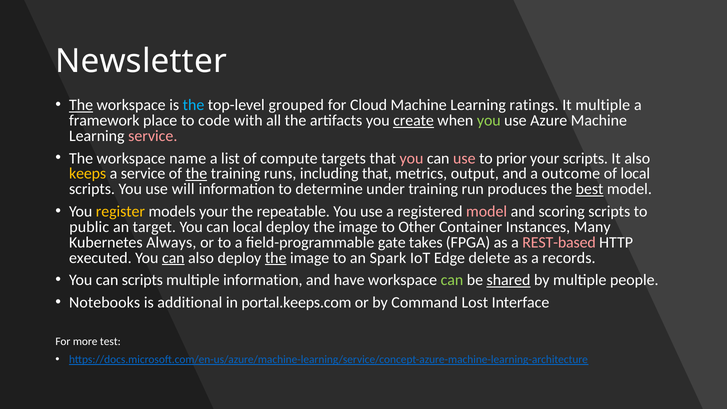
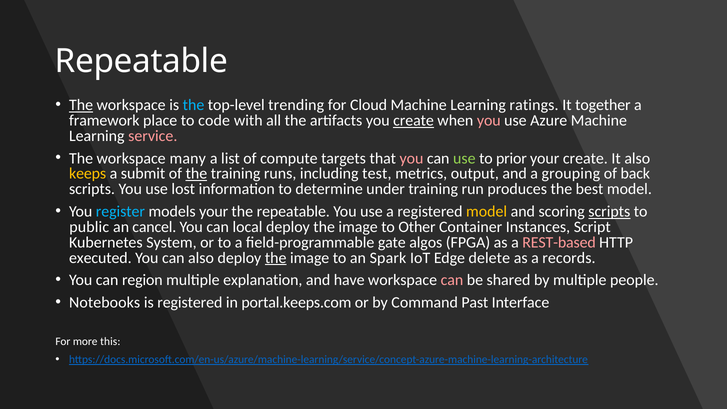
Newsletter at (141, 61): Newsletter -> Repeatable
grouped: grouped -> trending
It multiple: multiple -> together
you at (489, 121) colour: light green -> pink
name: name -> many
use at (464, 158) colour: pink -> light green
your scripts: scripts -> create
a service: service -> submit
including that: that -> test
outcome: outcome -> grouping
of local: local -> back
will: will -> lost
best underline: present -> none
register colour: yellow -> light blue
model at (487, 211) colour: pink -> yellow
scripts at (609, 211) underline: none -> present
target: target -> cancel
Many: Many -> Script
Always: Always -> System
takes: takes -> algos
can at (173, 258) underline: present -> none
can scripts: scripts -> region
multiple information: information -> explanation
can at (452, 280) colour: light green -> pink
shared underline: present -> none
is additional: additional -> registered
Lost: Lost -> Past
test: test -> this
